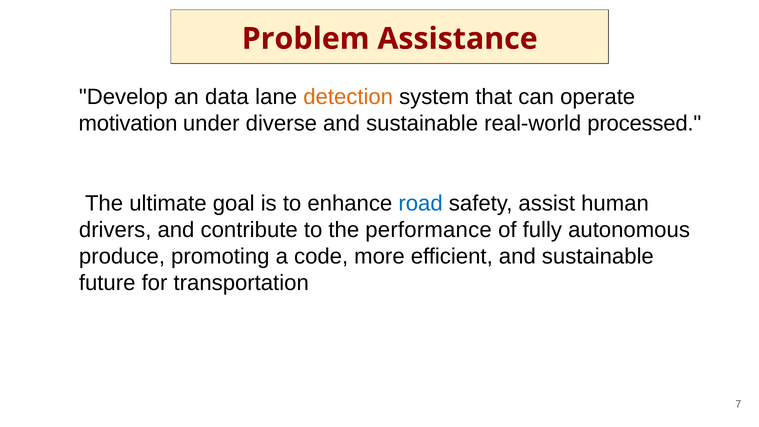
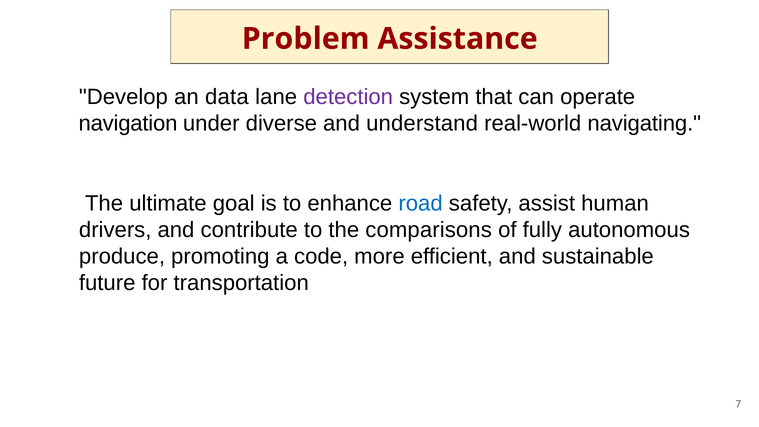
detection colour: orange -> purple
motivation: motivation -> navigation
diverse and sustainable: sustainable -> understand
processed: processed -> navigating
performance: performance -> comparisons
